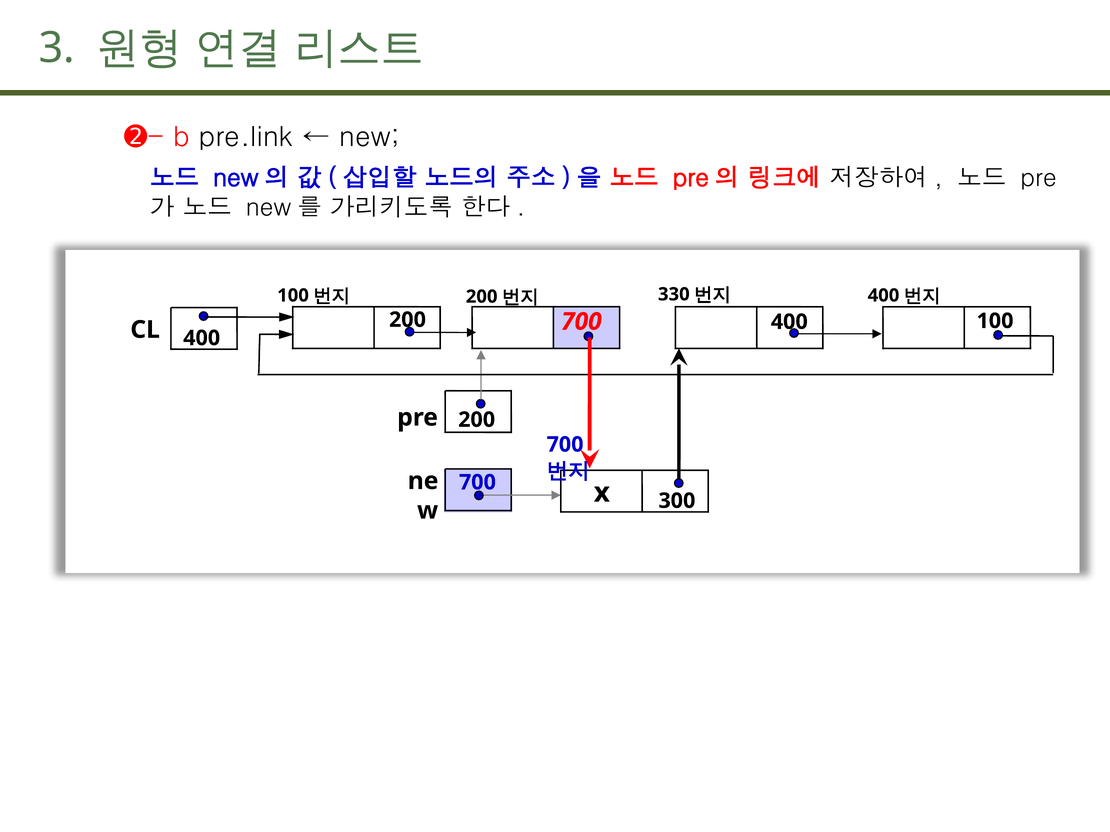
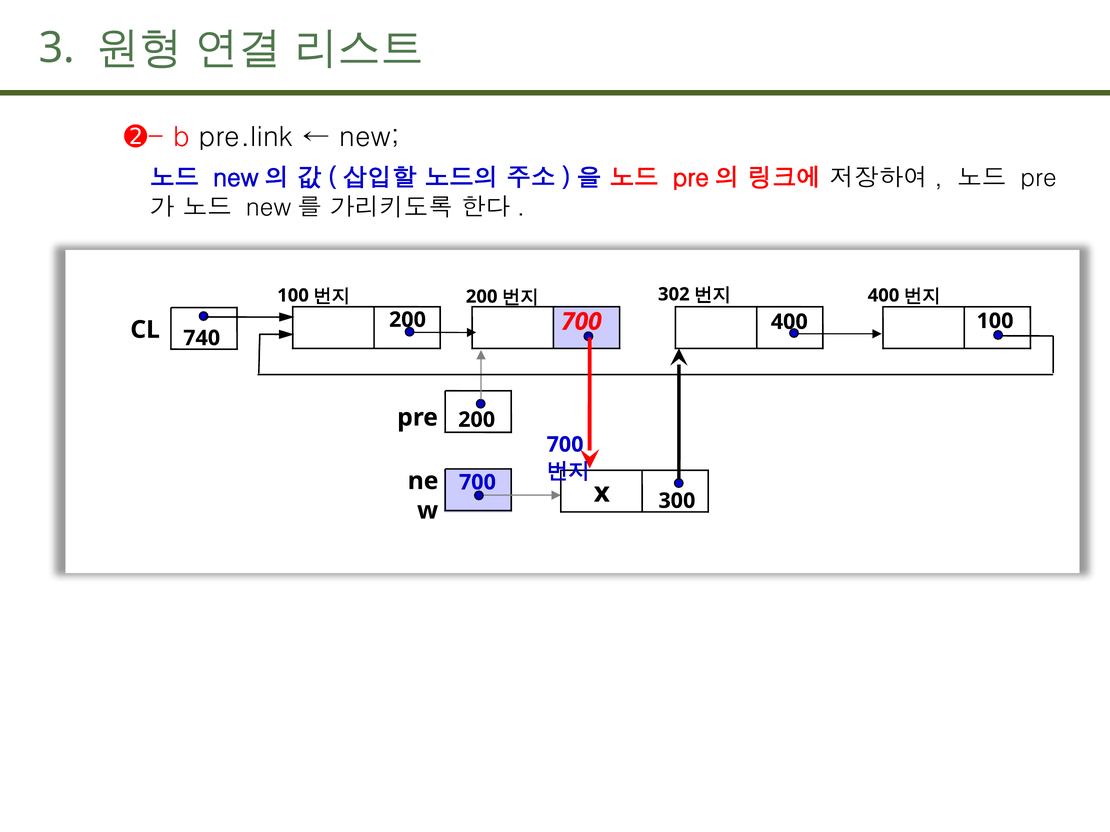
330: 330 -> 302
CL 400: 400 -> 740
